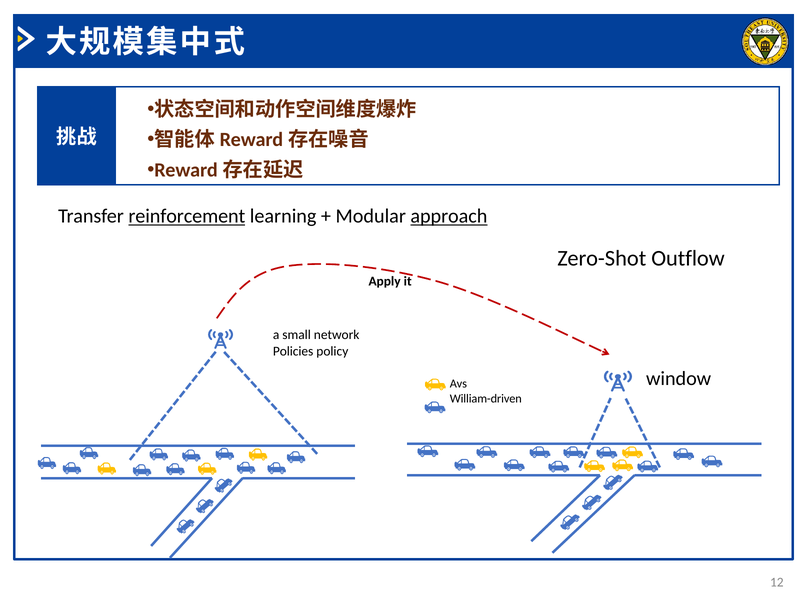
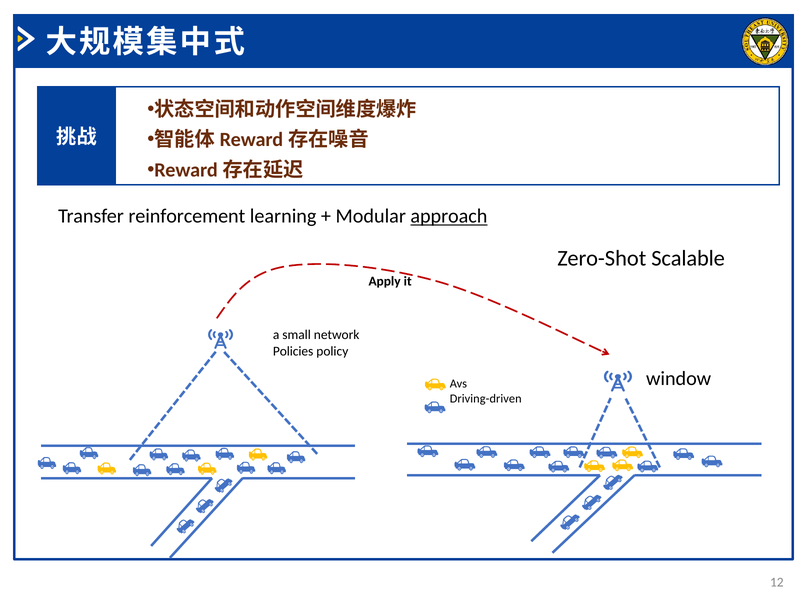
reinforcement underline: present -> none
Outflow: Outflow -> Scalable
William-driven: William-driven -> Driving-driven
